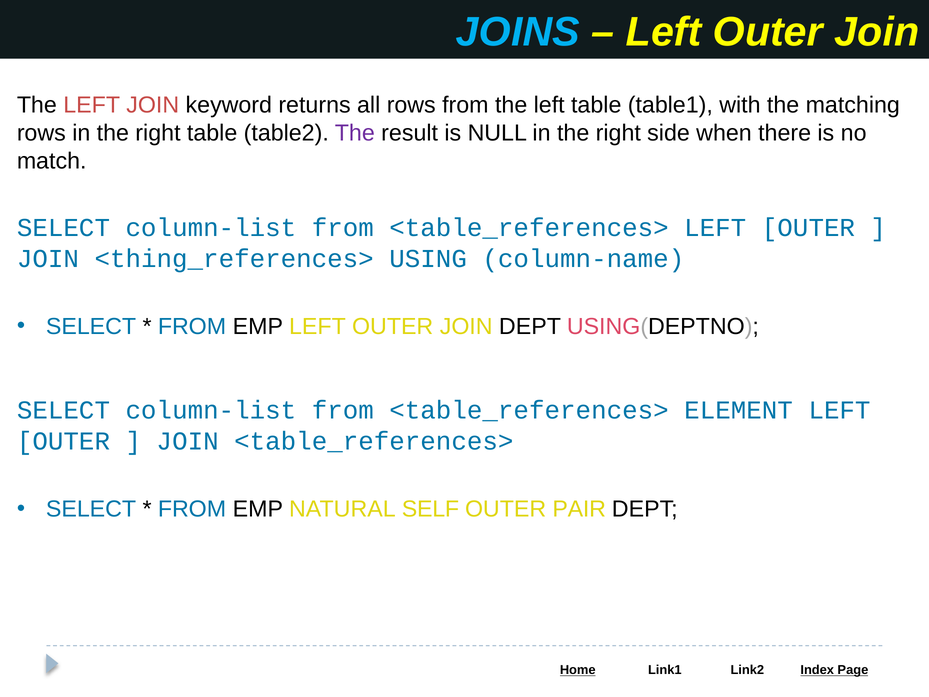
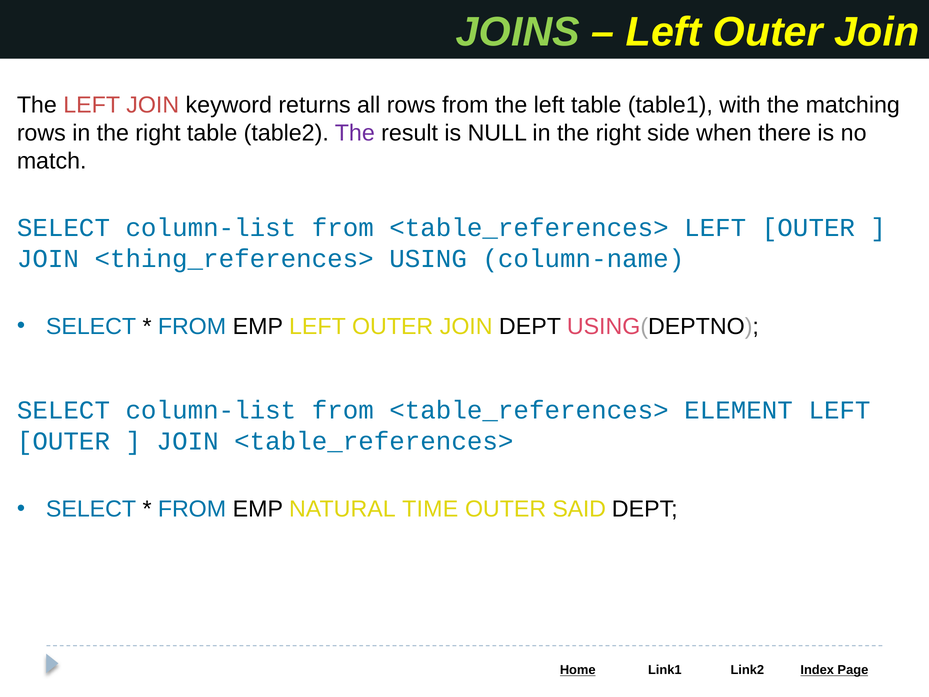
JOINS colour: light blue -> light green
SELF: SELF -> TIME
PAIR: PAIR -> SAID
